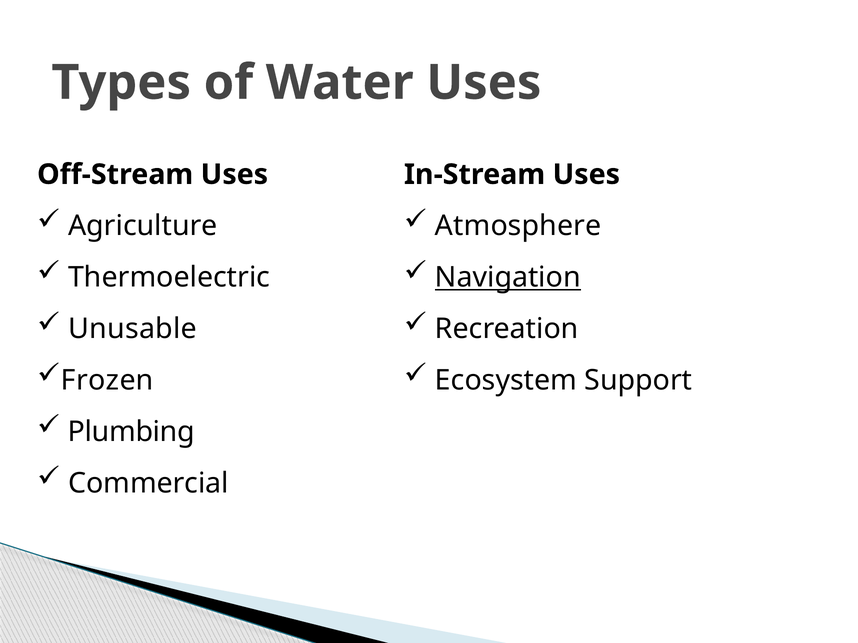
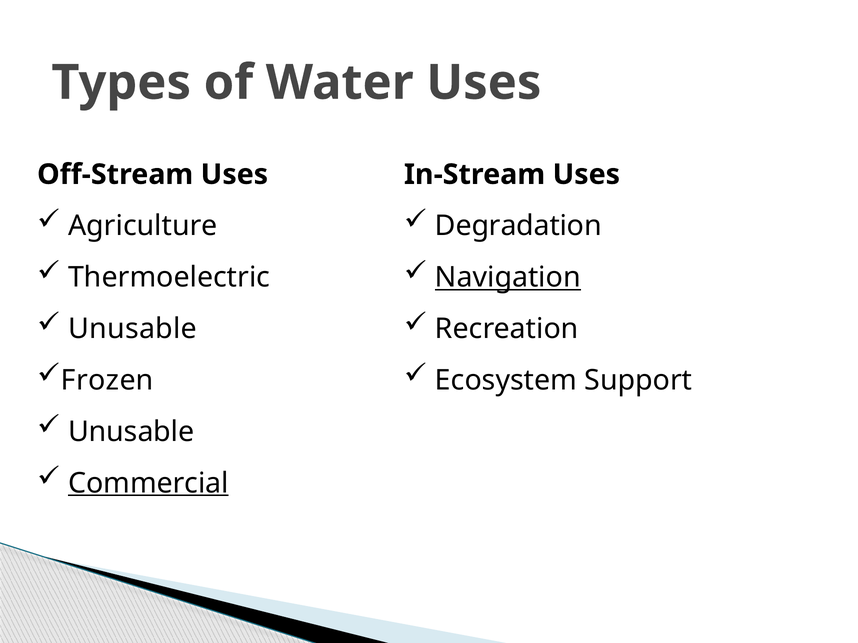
Atmosphere: Atmosphere -> Degradation
Plumbing at (131, 432): Plumbing -> Unusable
Commercial underline: none -> present
